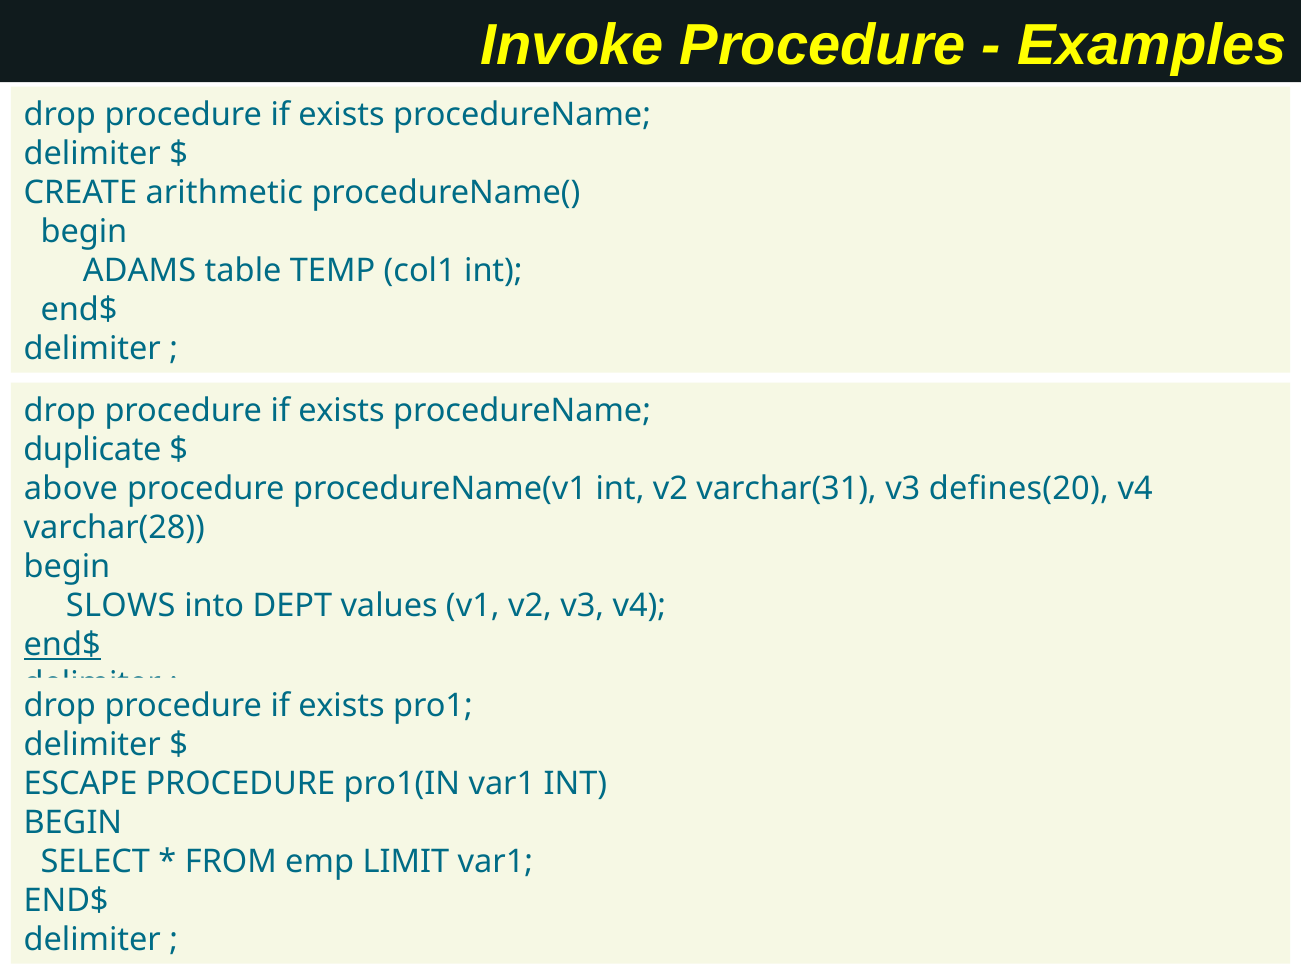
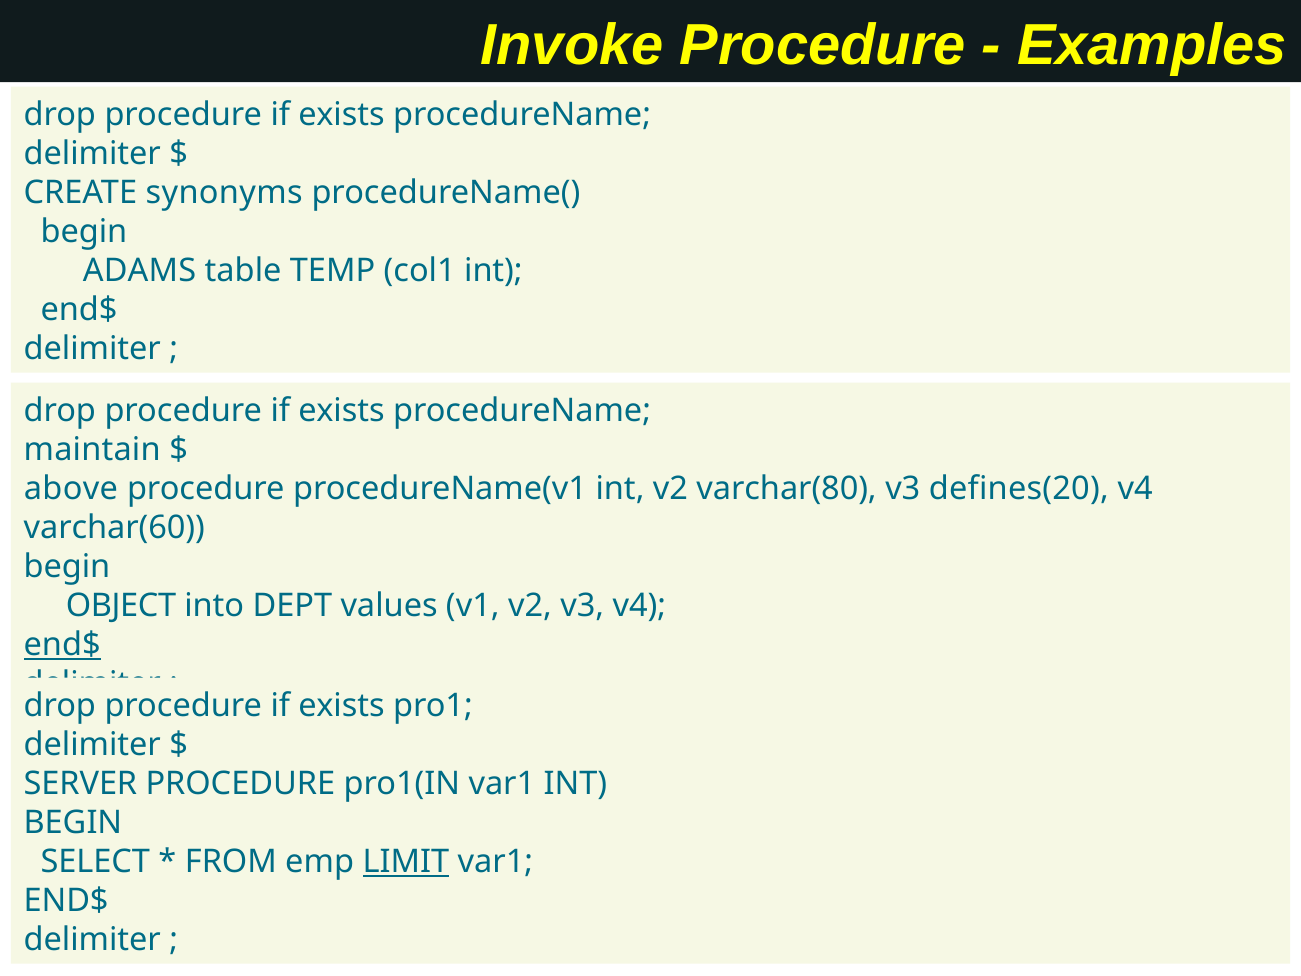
arithmetic: arithmetic -> synonyms
duplicate: duplicate -> maintain
varchar(31: varchar(31 -> varchar(80
varchar(28: varchar(28 -> varchar(60
SLOWS: SLOWS -> OBJECT
ESCAPE: ESCAPE -> SERVER
LIMIT underline: none -> present
